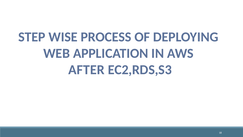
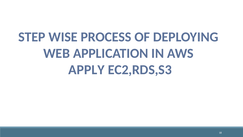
AFTER: AFTER -> APPLY
